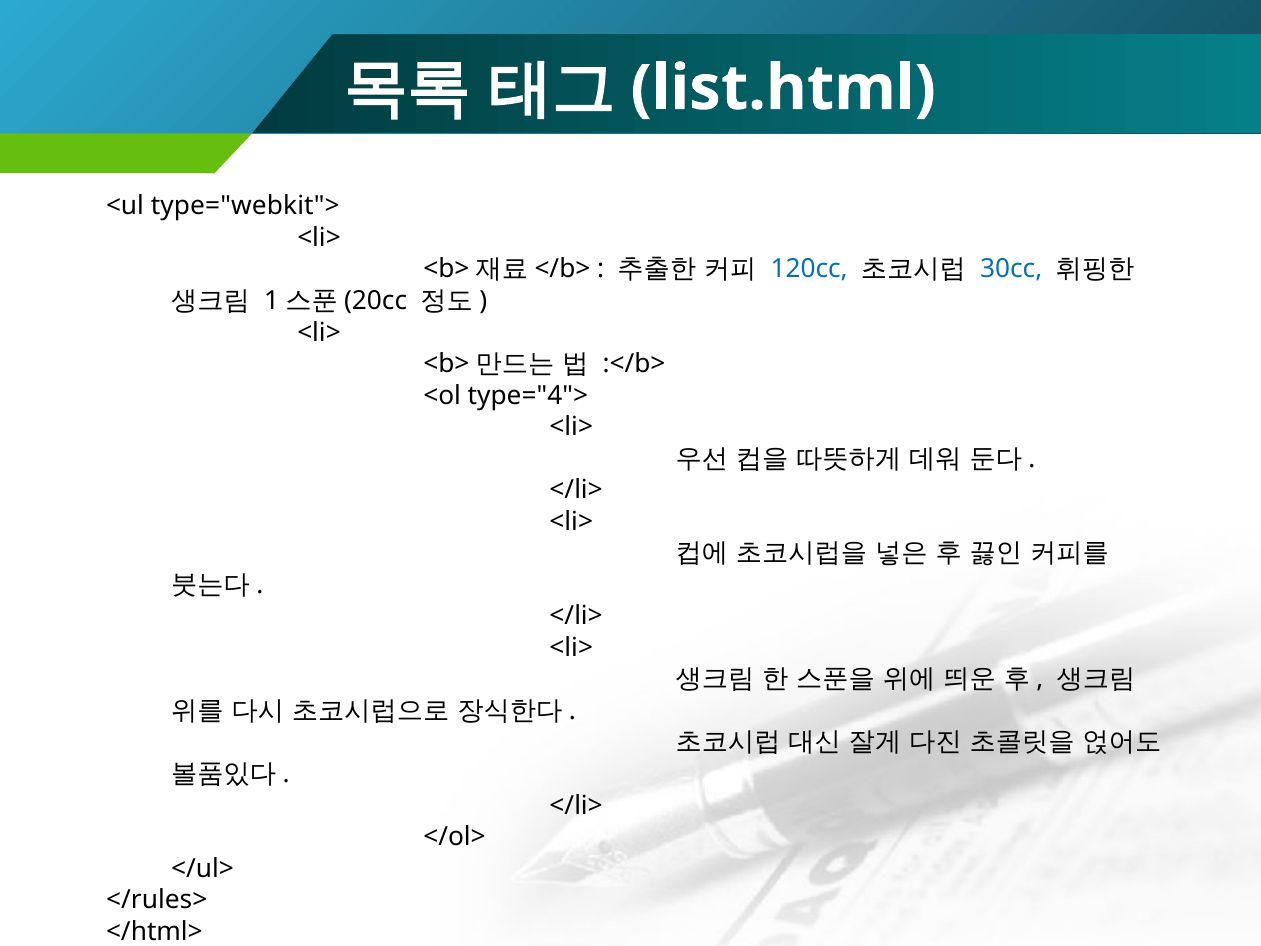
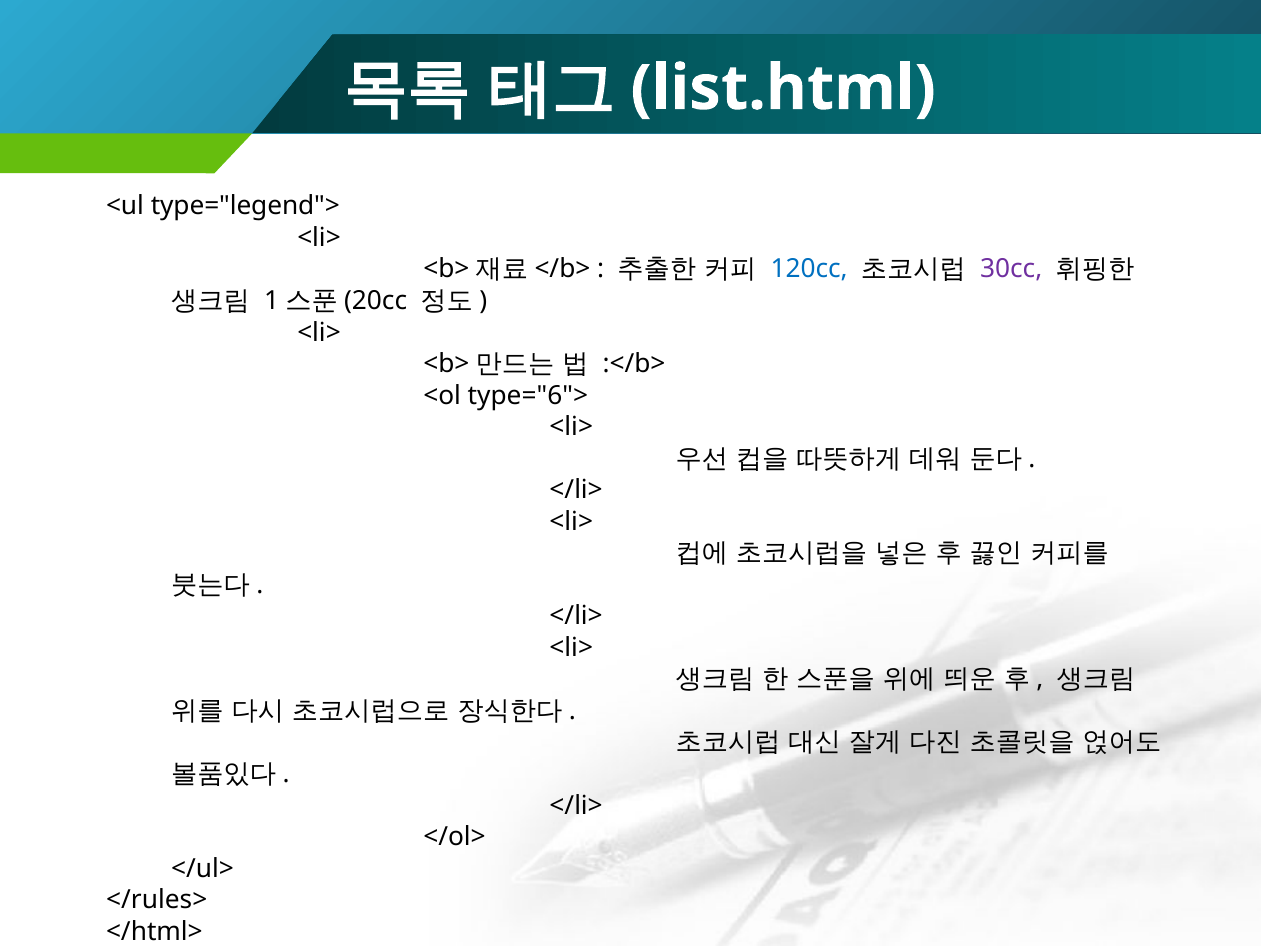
type="webkit">: type="webkit"> -> type="legend">
30cc colour: blue -> purple
type="4">: type="4"> -> type="6">
